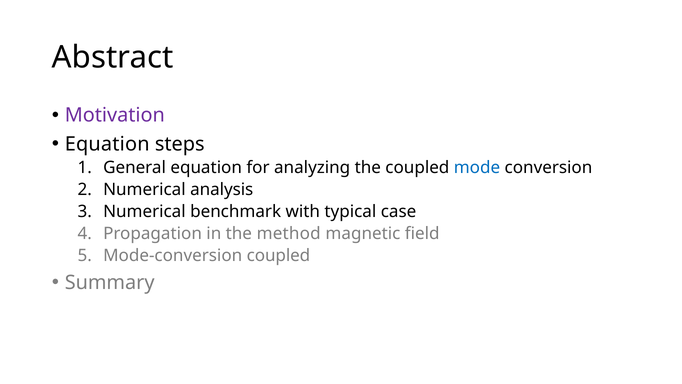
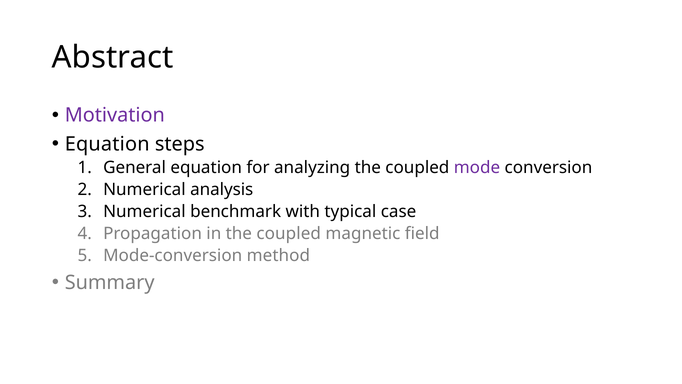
mode colour: blue -> purple
in the method: method -> coupled
Mode-conversion coupled: coupled -> method
